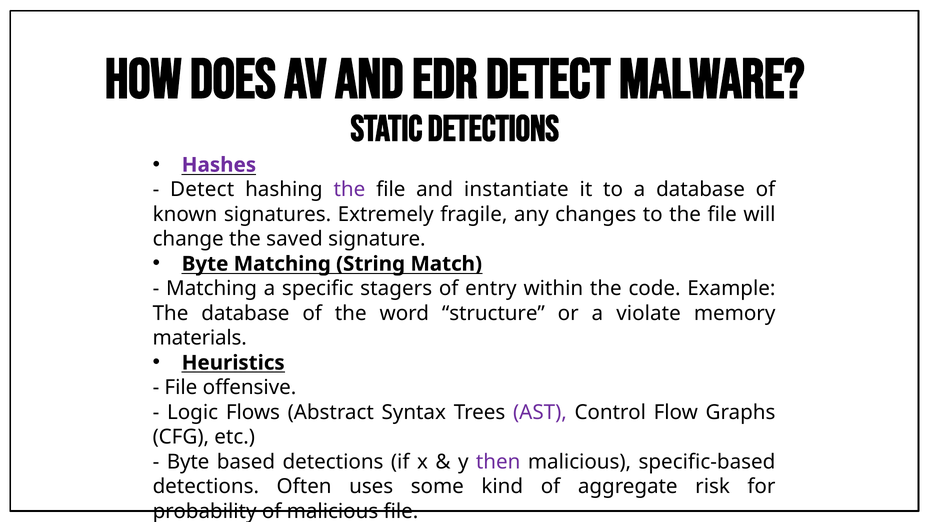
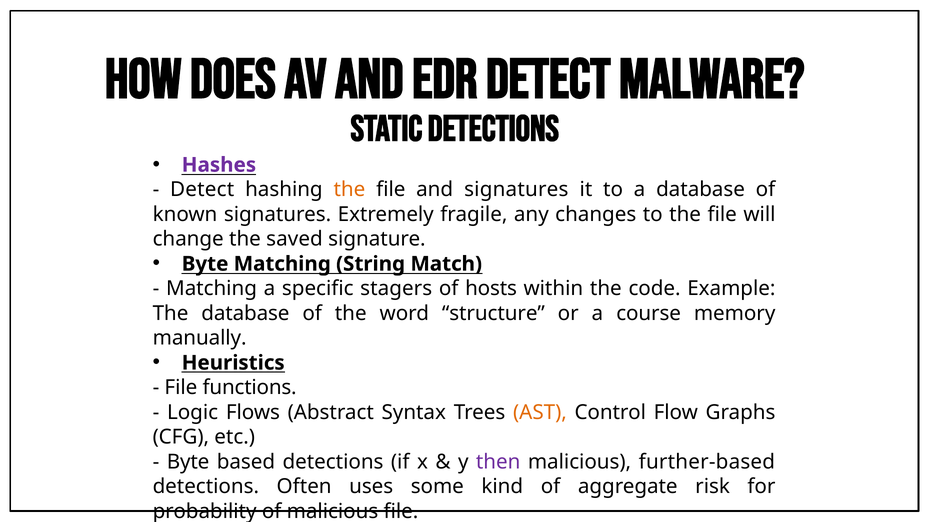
the at (349, 190) colour: purple -> orange
and instantiate: instantiate -> signatures
entry: entry -> hosts
violate: violate -> course
materials: materials -> manually
offensive: offensive -> functions
AST colour: purple -> orange
specific-based: specific-based -> further-based
